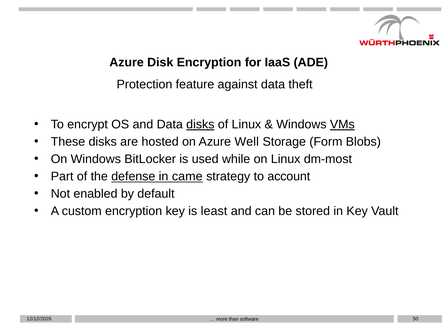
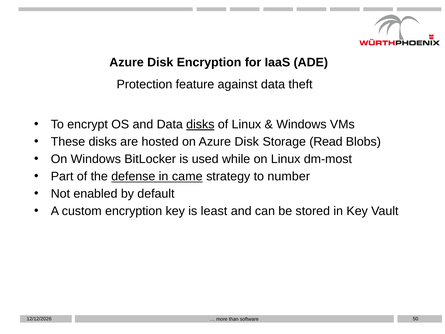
VMs underline: present -> none
on Azure Well: Well -> Disk
Form: Form -> Read
account: account -> number
